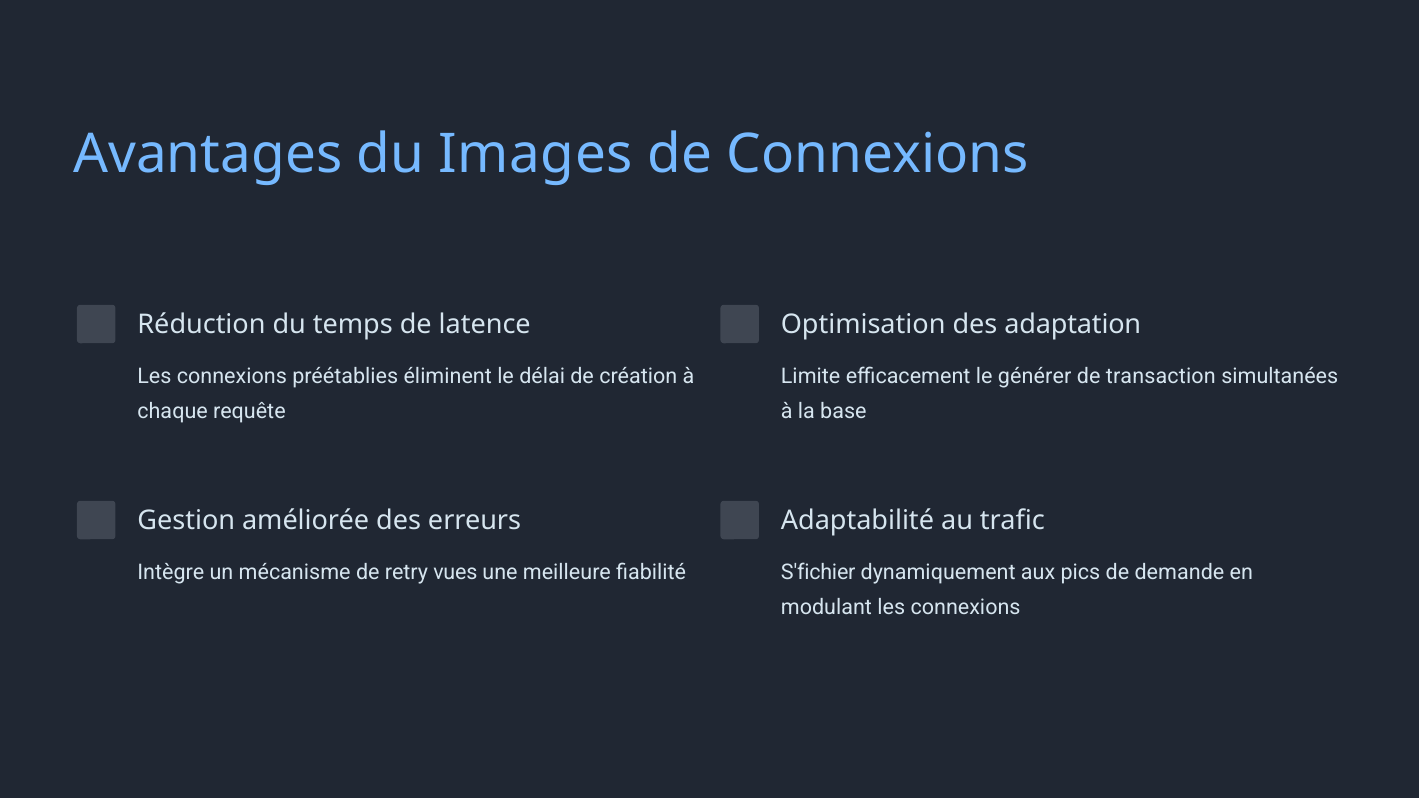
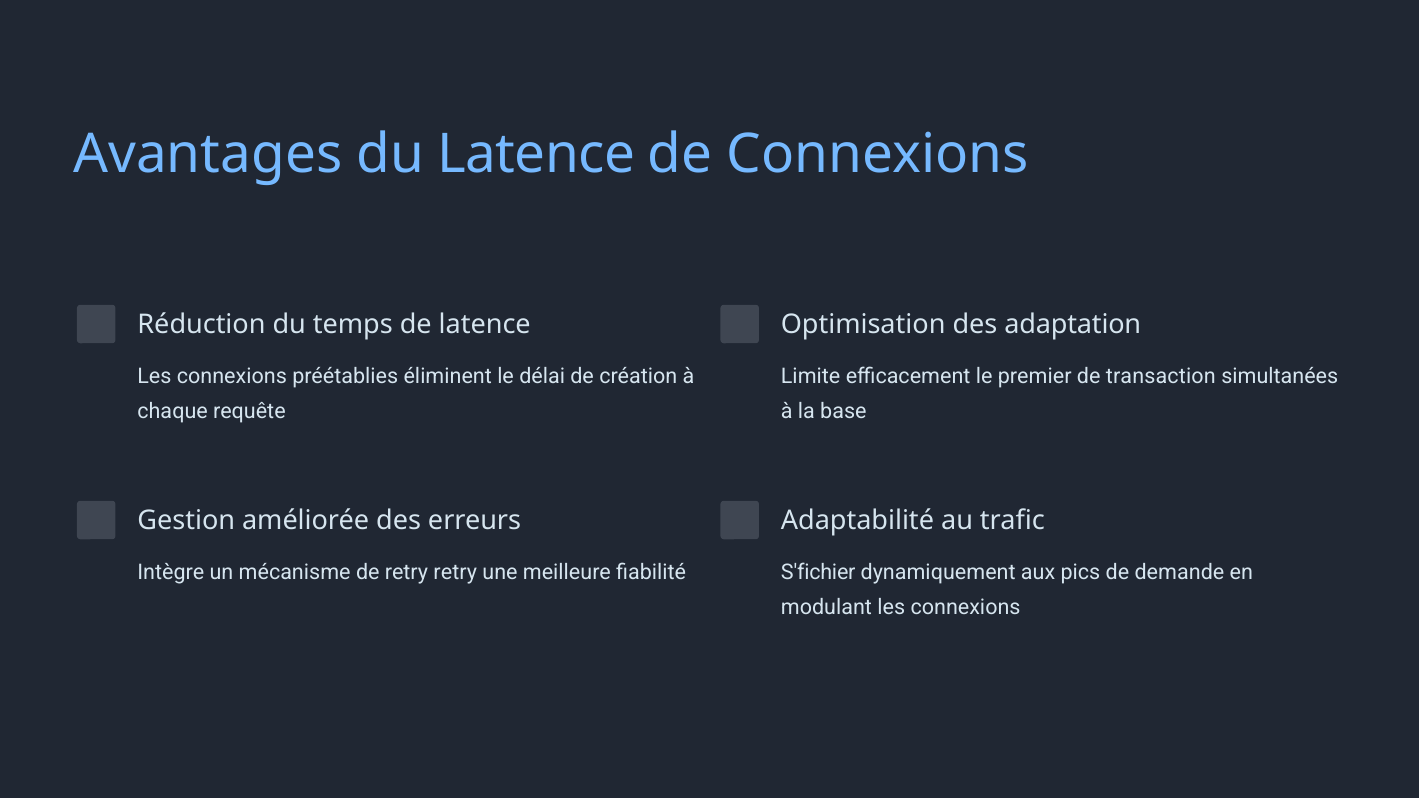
du Images: Images -> Latence
générer: générer -> premier
retry vues: vues -> retry
